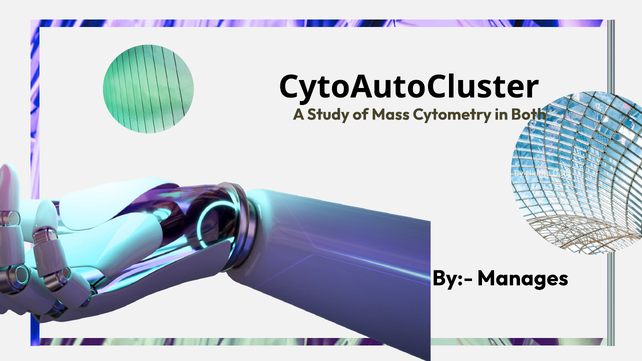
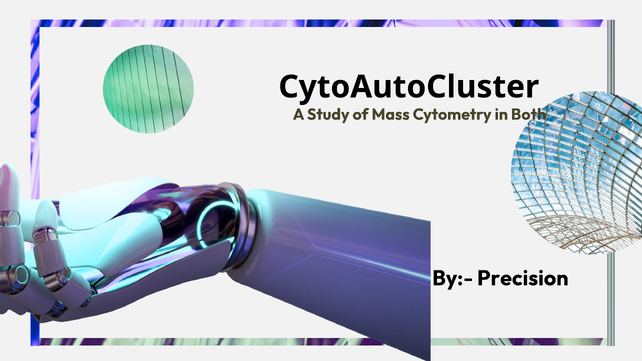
Manages: Manages -> Precision
